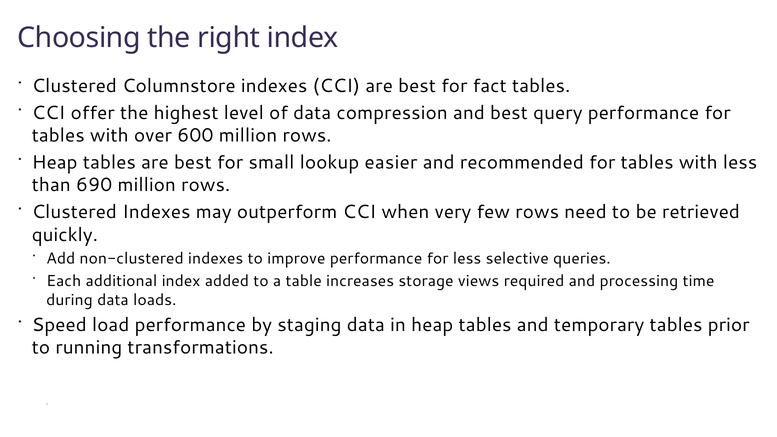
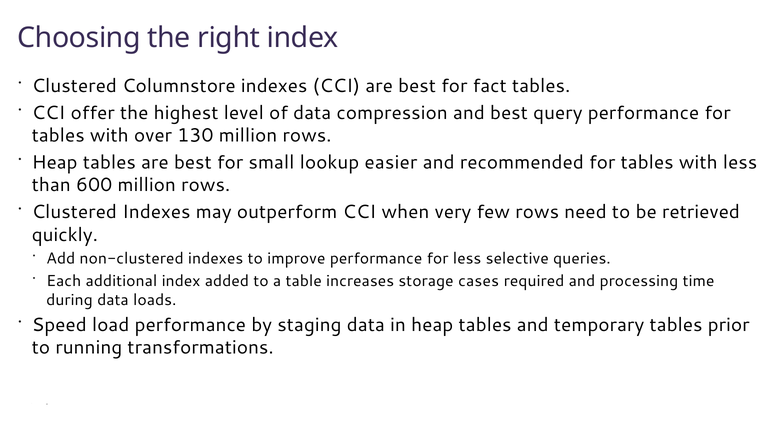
600: 600 -> 130
690: 690 -> 600
views: views -> cases
